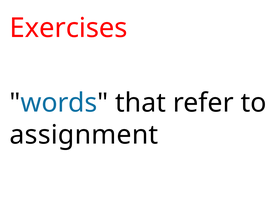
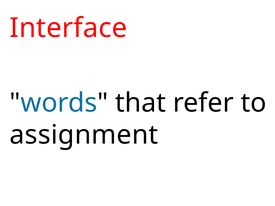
Exercises: Exercises -> Interface
